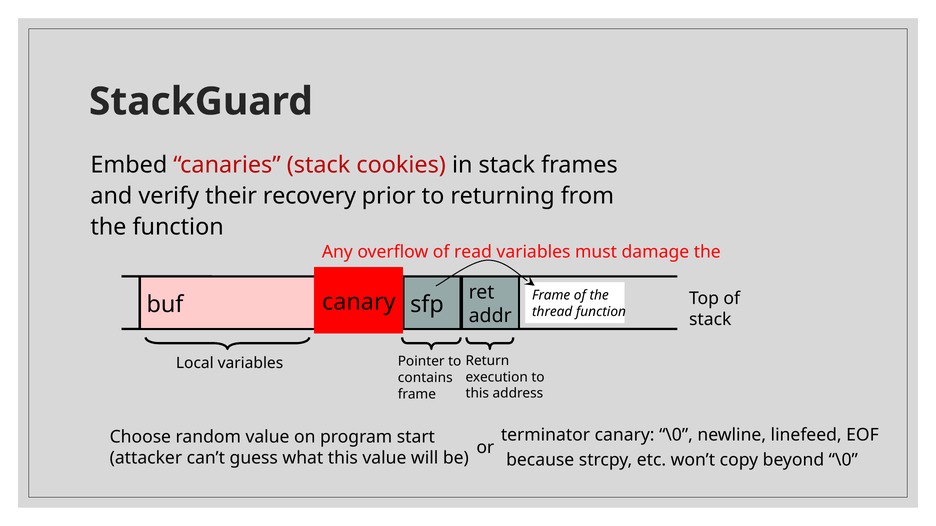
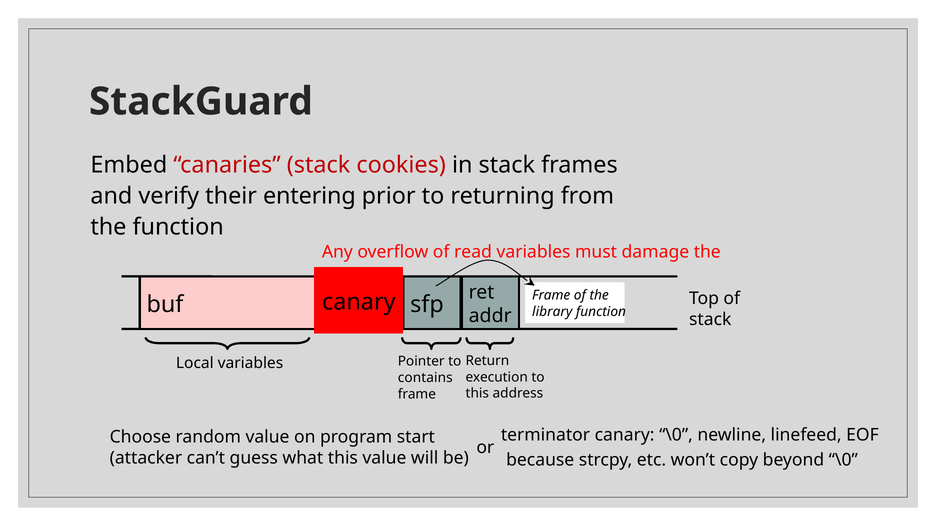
recovery: recovery -> entering
thread: thread -> library
